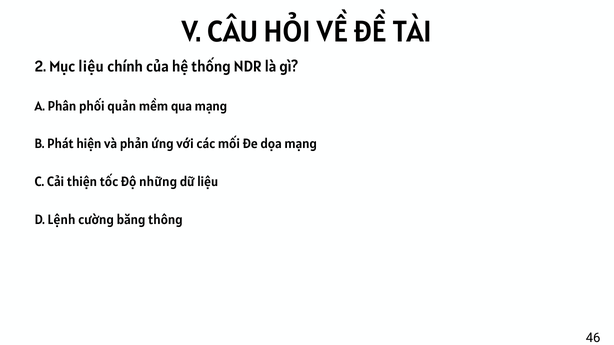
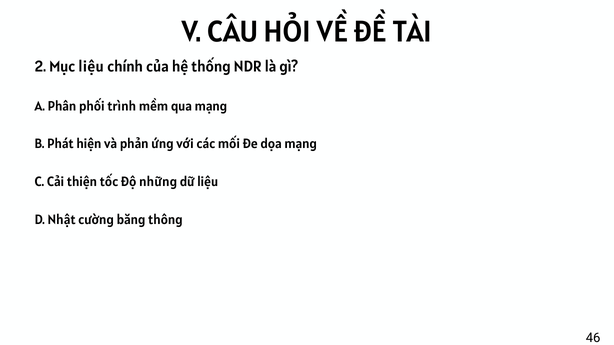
quản: quản -> trình
Lệnh: Lệnh -> Nhật
